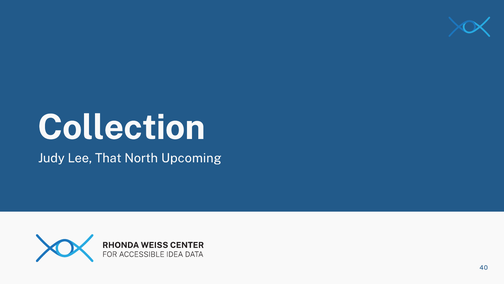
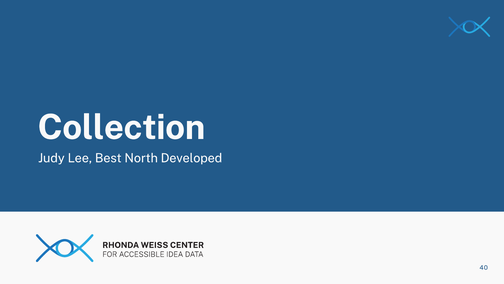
That: That -> Best
Upcoming: Upcoming -> Developed
